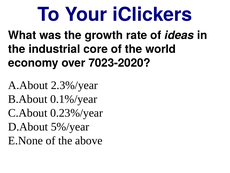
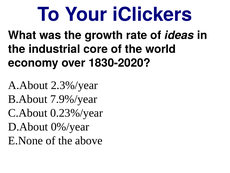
7023-2020: 7023-2020 -> 1830-2020
0.1%/year: 0.1%/year -> 7.9%/year
5%/year: 5%/year -> 0%/year
